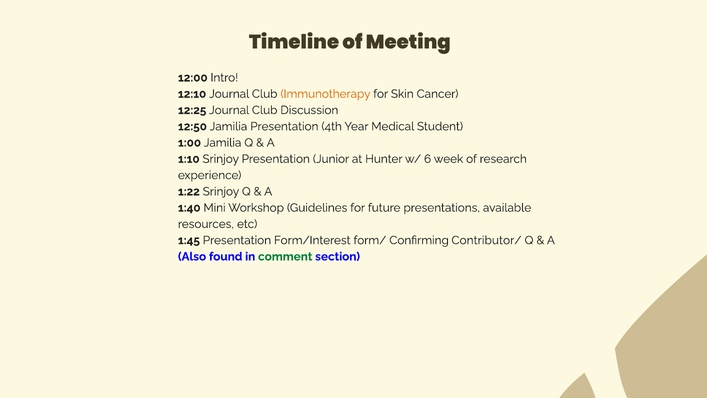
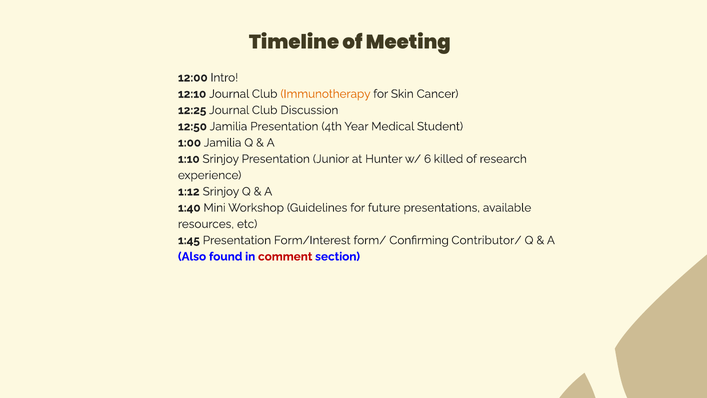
week: week -> killed
1:22: 1:22 -> 1:12
comment colour: green -> red
